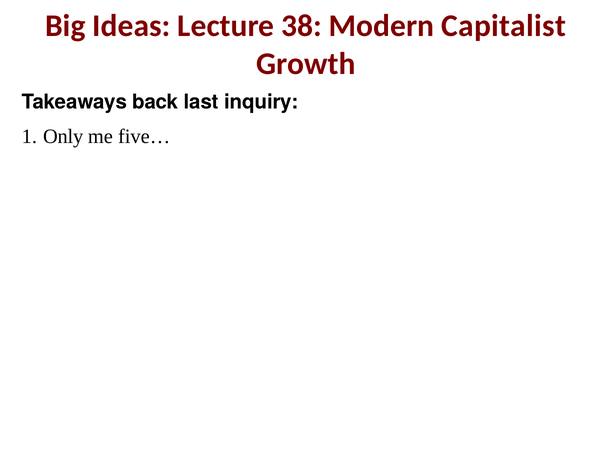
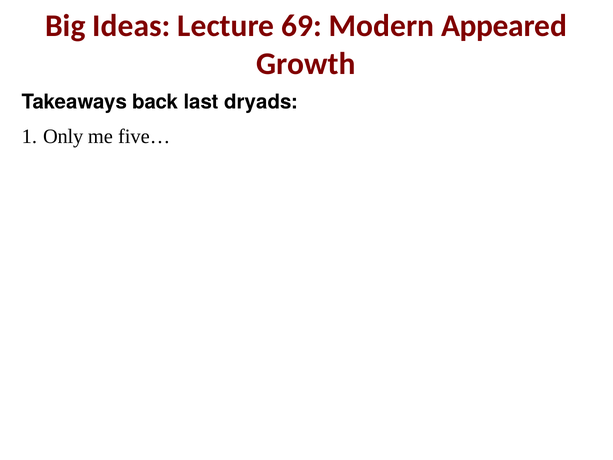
38: 38 -> 69
Capitalist: Capitalist -> Appeared
inquiry: inquiry -> dryads
